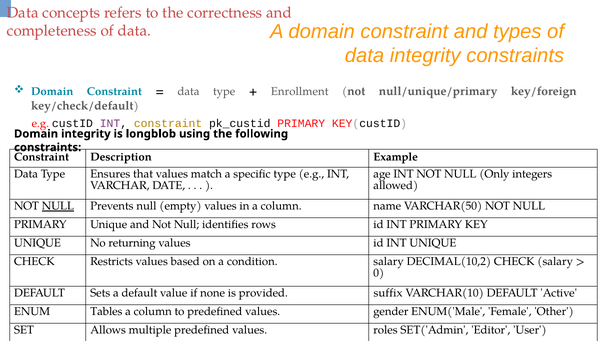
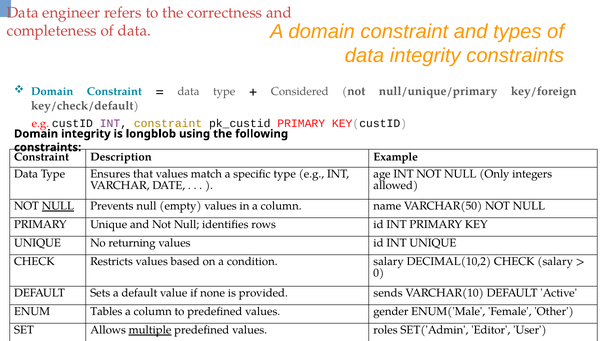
concepts: concepts -> engineer
Enrollment: Enrollment -> Considered
suffix: suffix -> sends
multiple underline: none -> present
